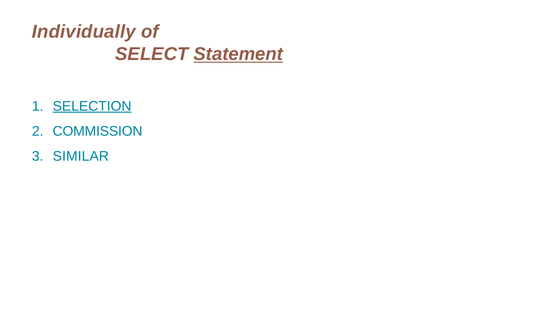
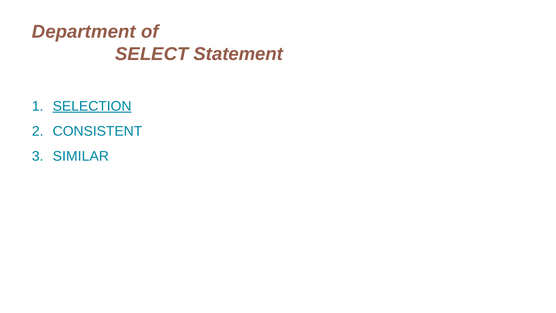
Individually: Individually -> Department
Statement underline: present -> none
COMMISSION: COMMISSION -> CONSISTENT
